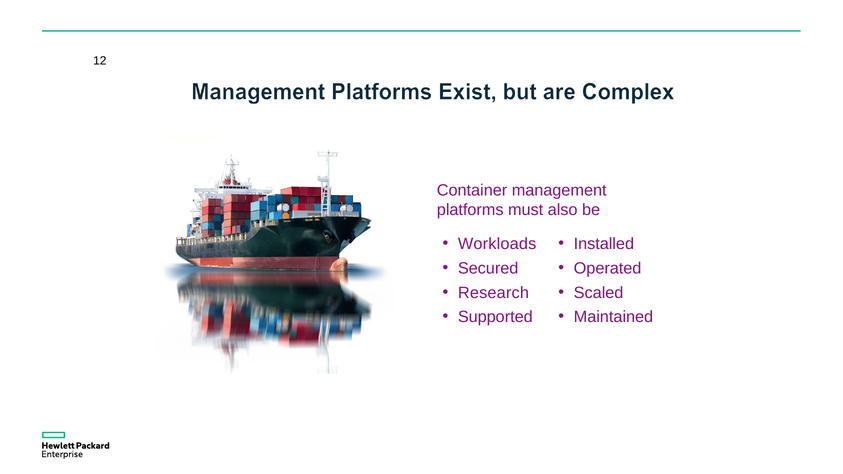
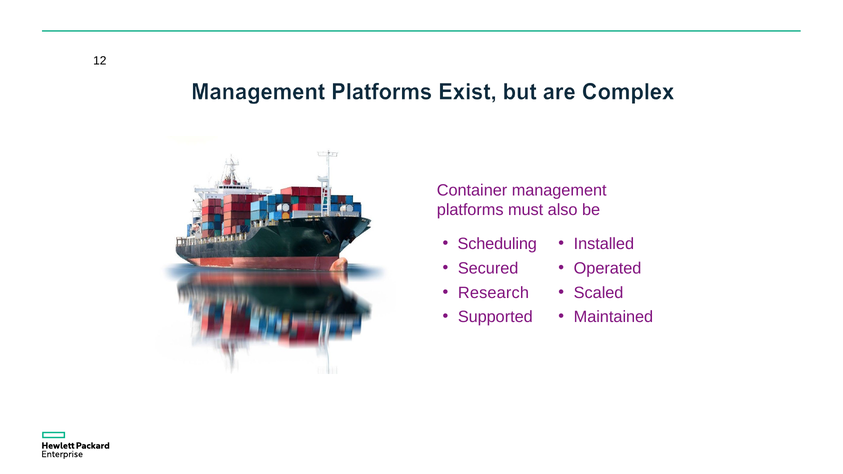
Workloads: Workloads -> Scheduling
